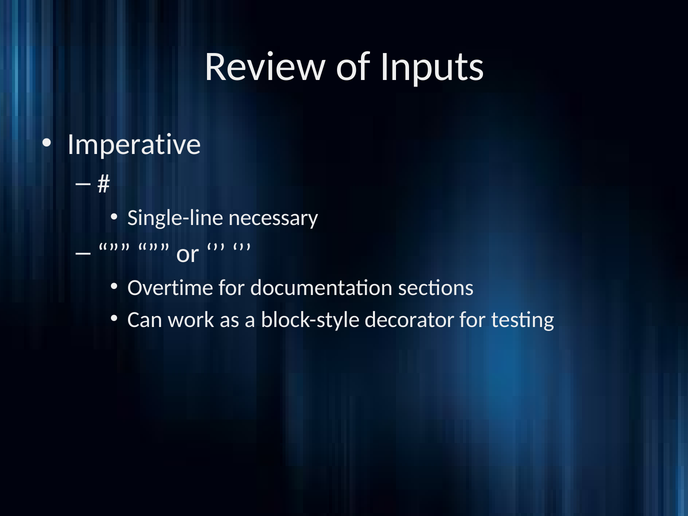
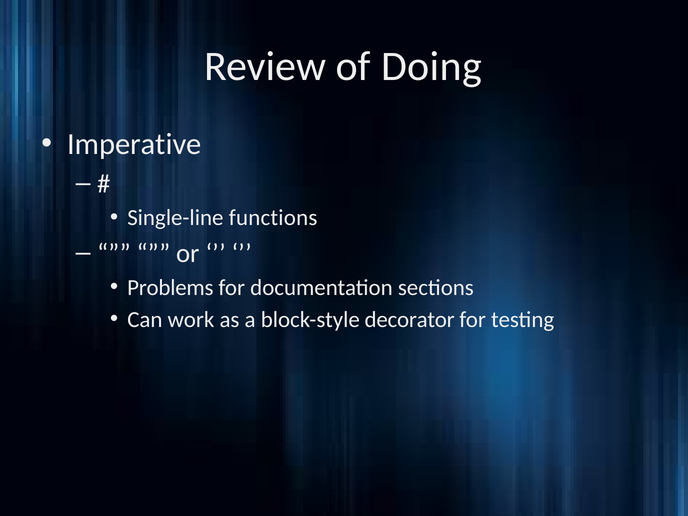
Inputs: Inputs -> Doing
necessary: necessary -> functions
Overtime: Overtime -> Problems
